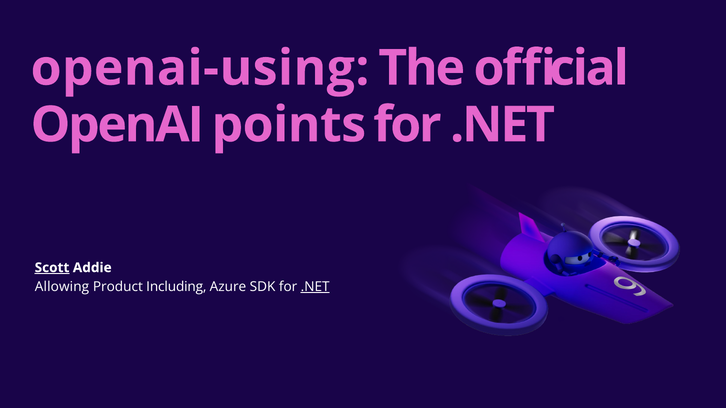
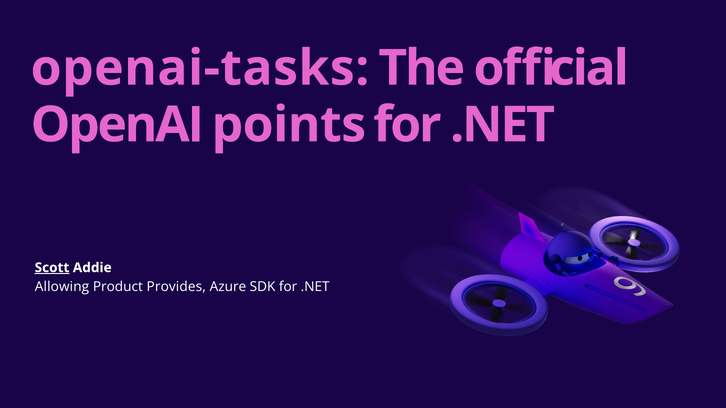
openai-using: openai-using -> openai-tasks
Including: Including -> Provides
.NET at (315, 287) underline: present -> none
